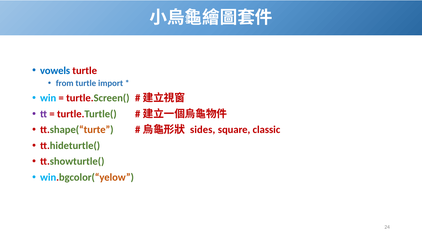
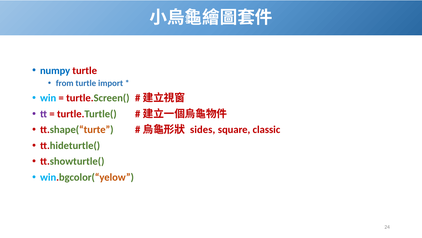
vowels: vowels -> numpy
